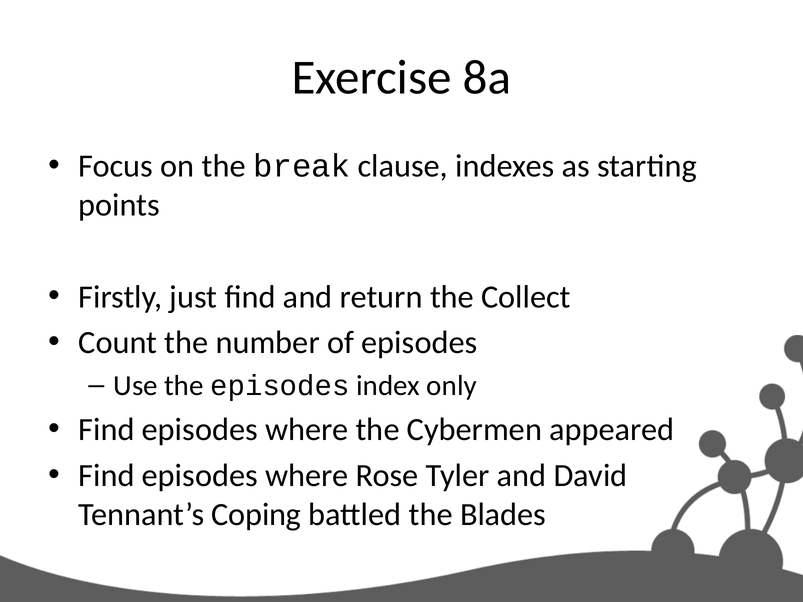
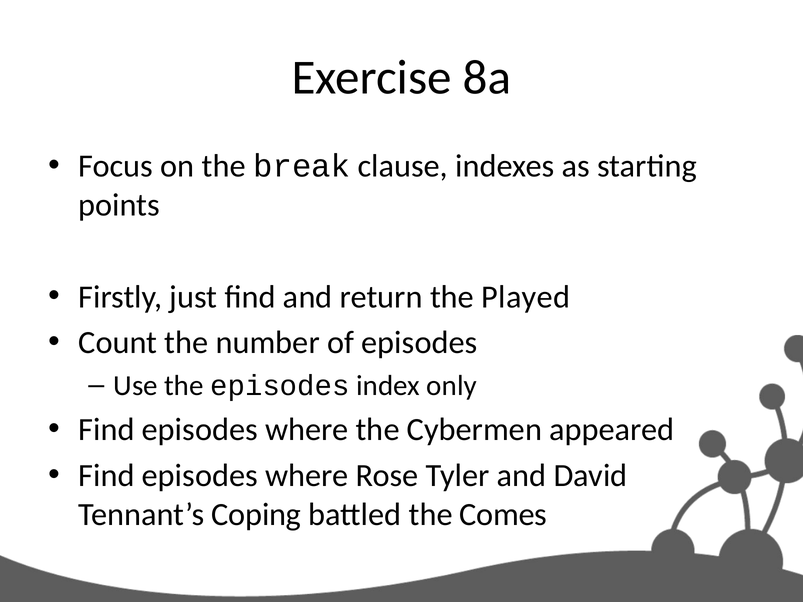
Collect: Collect -> Played
Blades: Blades -> Comes
